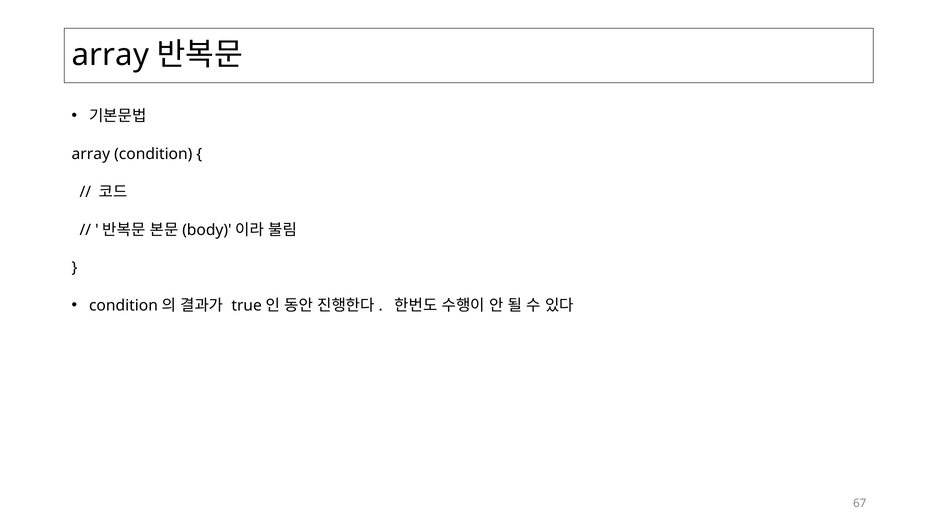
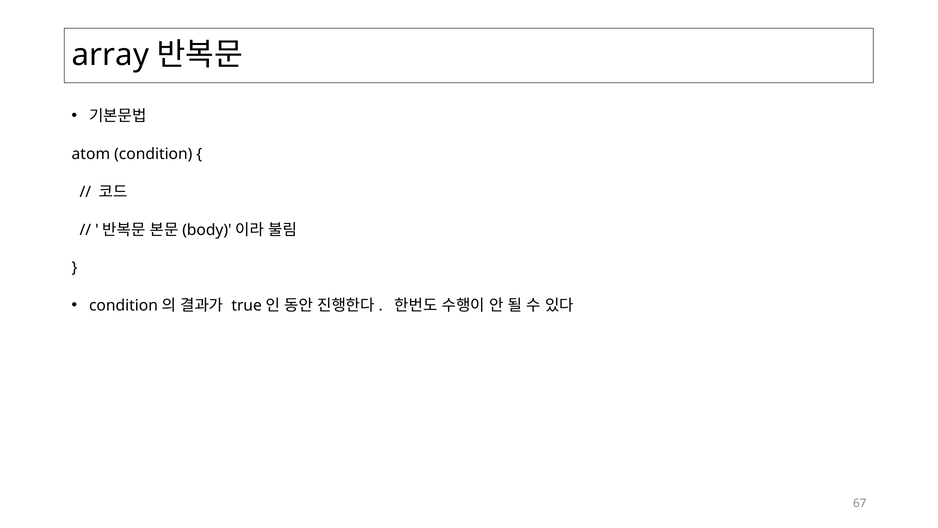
array at (91, 154): array -> atom
